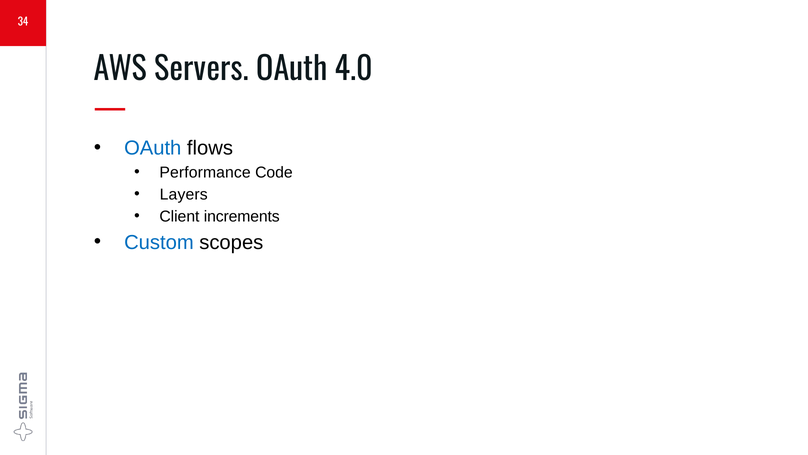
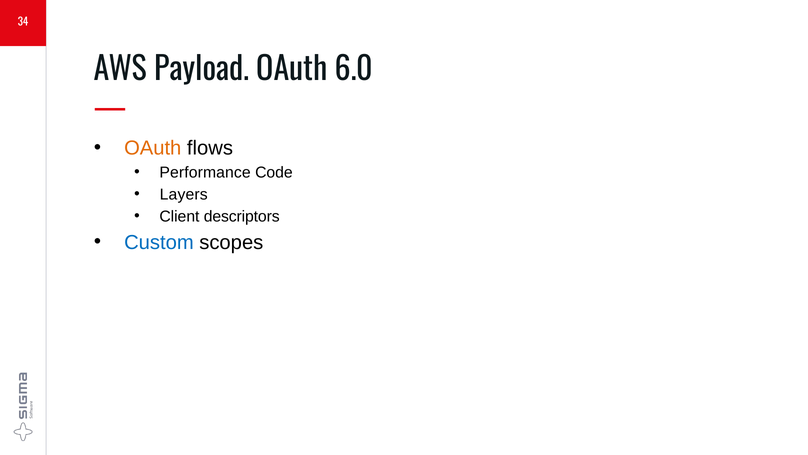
Servers: Servers -> Payload
4.0: 4.0 -> 6.0
OAuth at (153, 148) colour: blue -> orange
increments: increments -> descriptors
